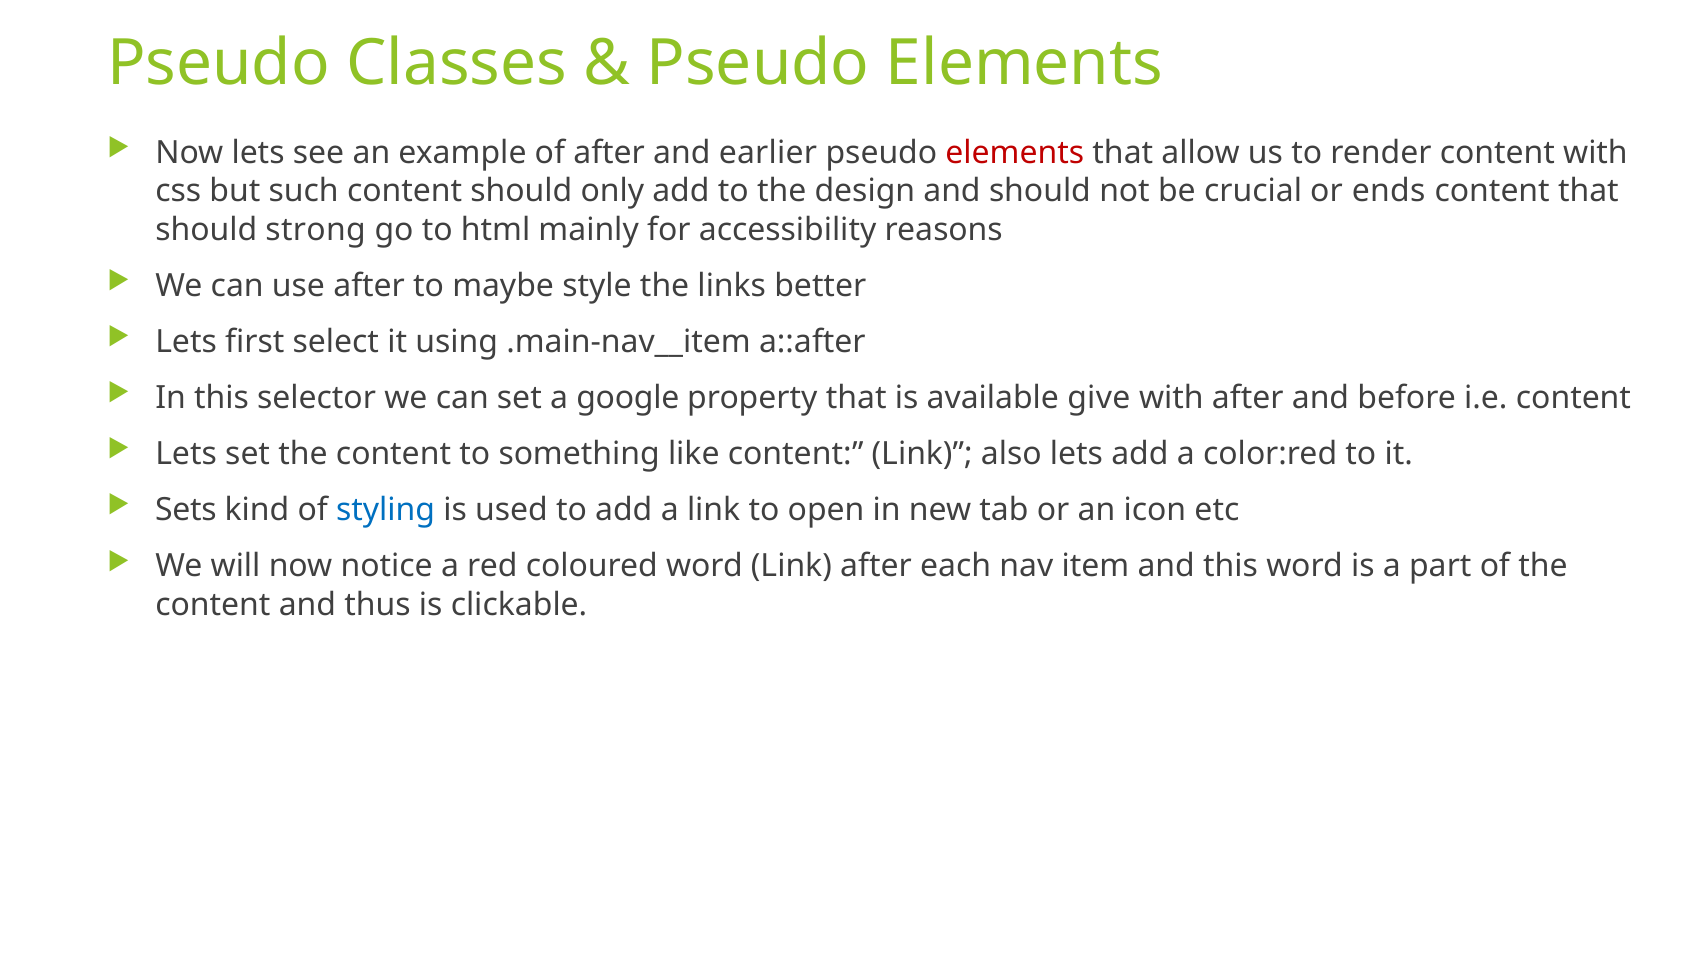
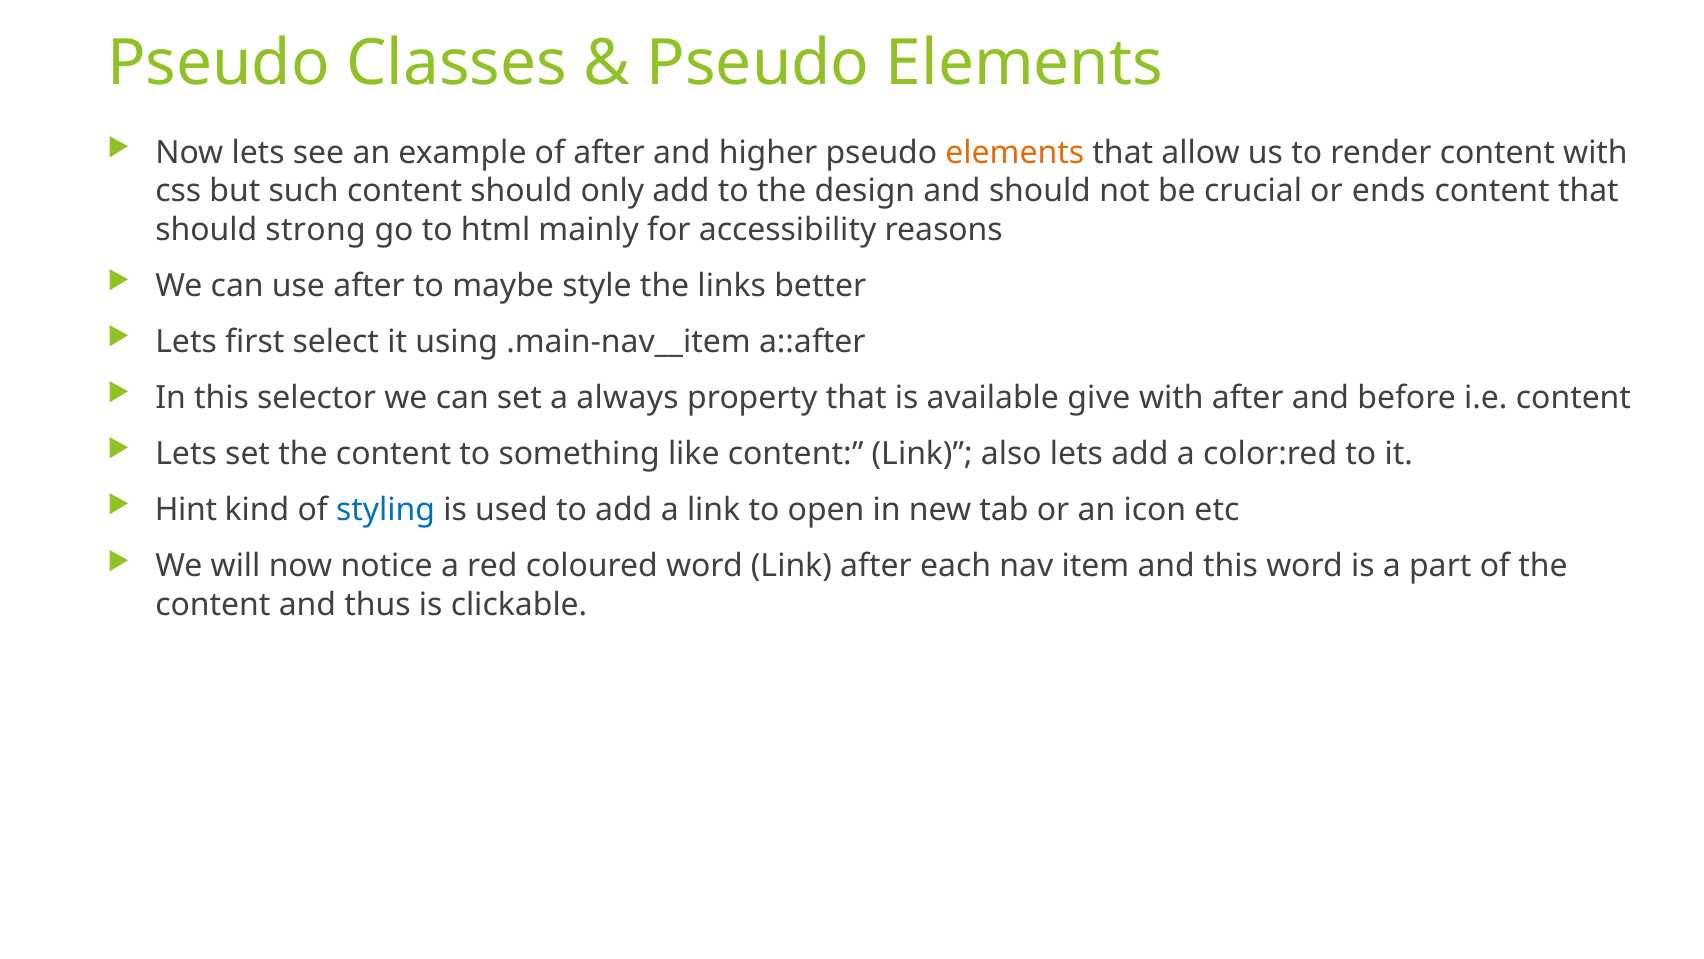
earlier: earlier -> higher
elements at (1015, 153) colour: red -> orange
google: google -> always
Sets: Sets -> Hint
